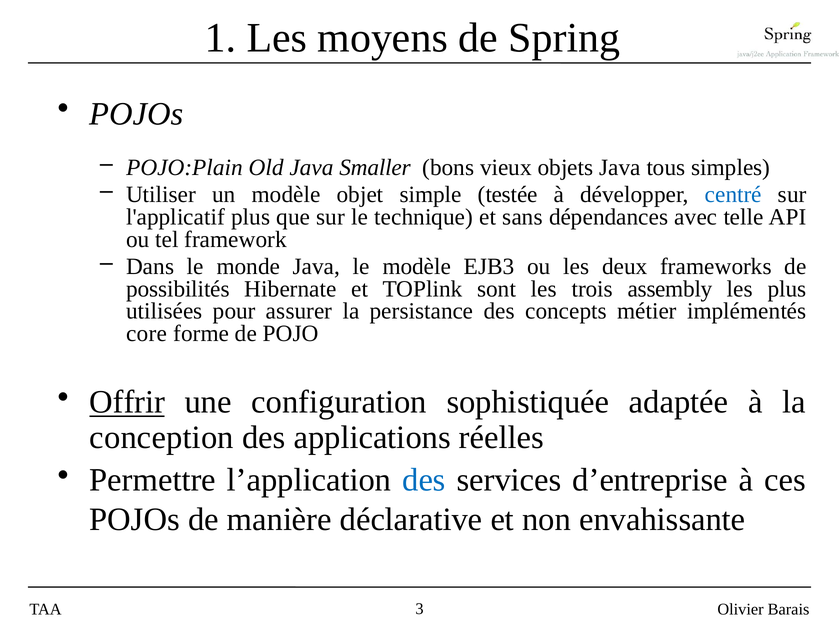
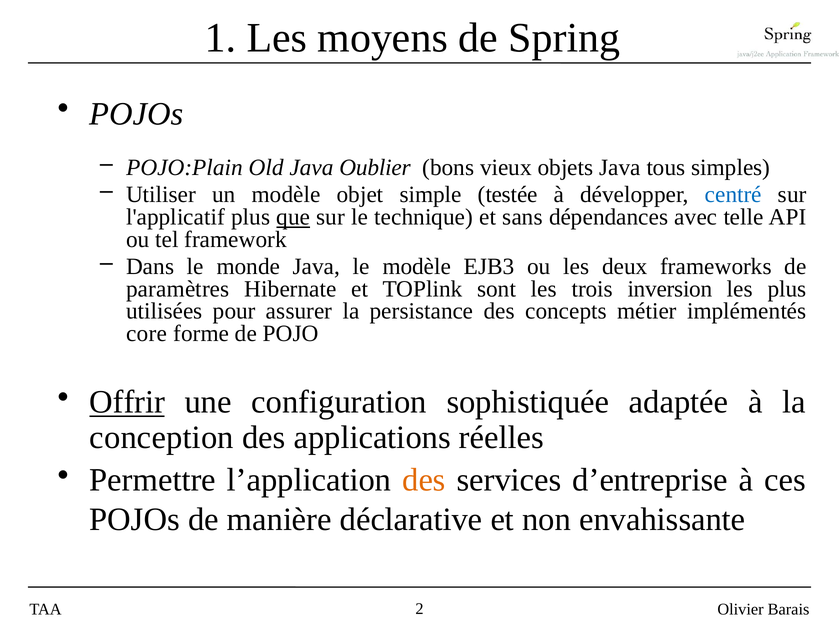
Smaller: Smaller -> Oublier
que underline: none -> present
possibilités: possibilités -> paramètres
assembly: assembly -> inversion
des at (424, 480) colour: blue -> orange
3: 3 -> 2
